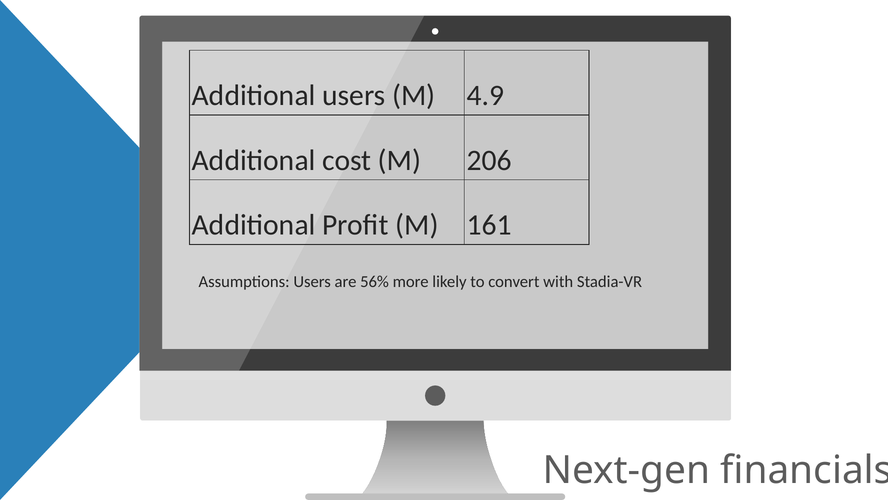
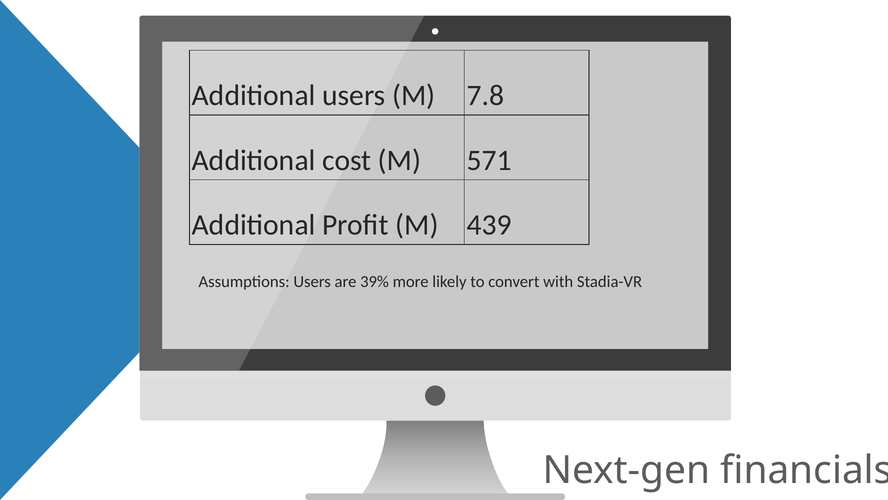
4.9: 4.9 -> 7.8
206: 206 -> 571
161: 161 -> 439
56%: 56% -> 39%
